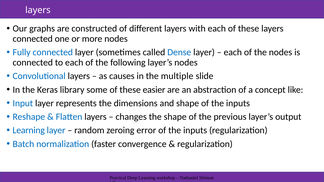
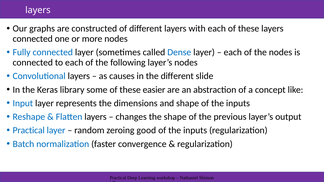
the multiple: multiple -> different
Learning at (29, 131): Learning -> Practical
error: error -> good
